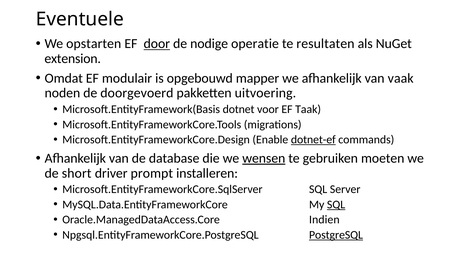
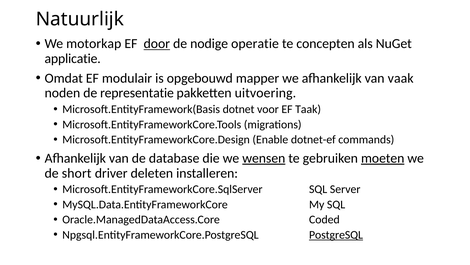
Eventuele: Eventuele -> Natuurlijk
opstarten: opstarten -> motorkap
resultaten: resultaten -> concepten
extension: extension -> applicatie
doorgevoerd: doorgevoerd -> representatie
dotnet-ef underline: present -> none
moeten underline: none -> present
prompt: prompt -> deleten
SQL at (336, 204) underline: present -> none
Indien: Indien -> Coded
